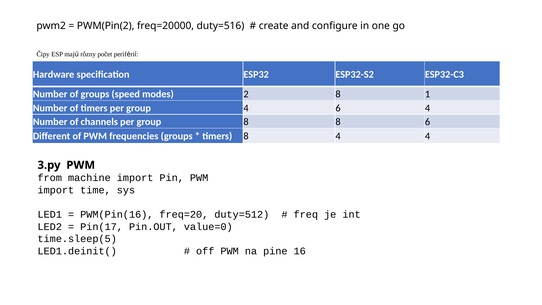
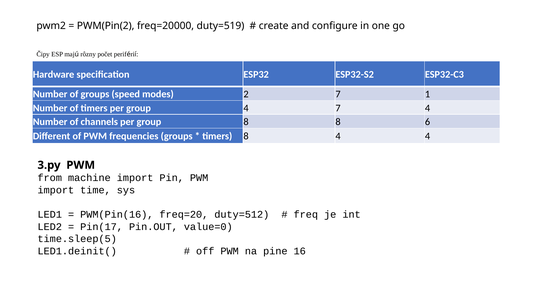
duty=516: duty=516 -> duty=519
2 8: 8 -> 7
4 6: 6 -> 7
